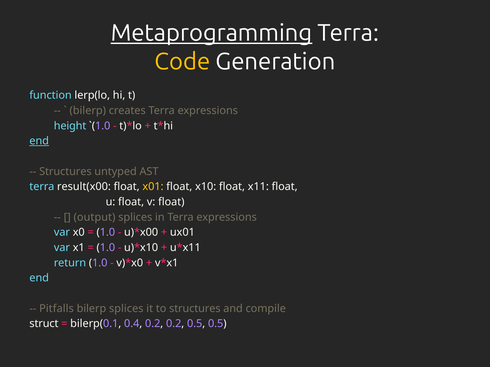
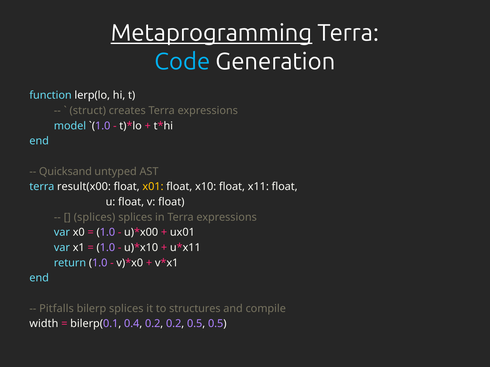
Code colour: yellow -> light blue
bilerp at (88, 111): bilerp -> struct
height: height -> model
end at (39, 141) underline: present -> none
Structures at (65, 172): Structures -> Quicksand
output at (95, 217): output -> splices
struct: struct -> width
